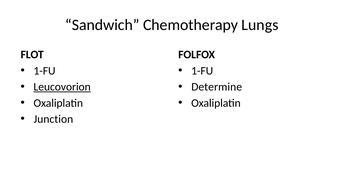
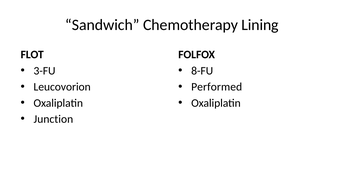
Lungs: Lungs -> Lining
1-FU at (45, 71): 1-FU -> 3-FU
1-FU at (202, 71): 1-FU -> 8-FU
Leucovorion underline: present -> none
Determine: Determine -> Performed
